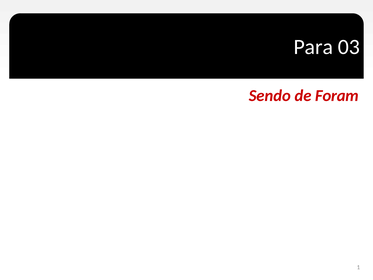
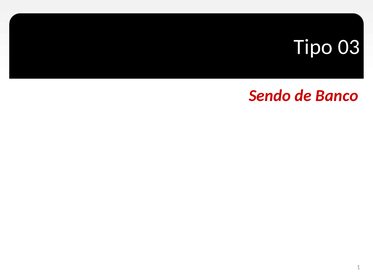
Para: Para -> Tipo
Foram: Foram -> Banco
